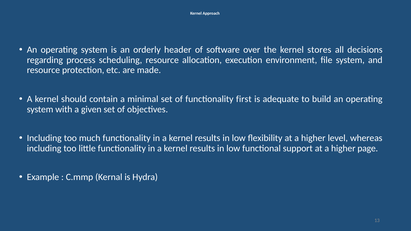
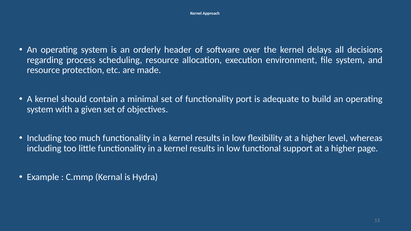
stores: stores -> delays
first: first -> port
